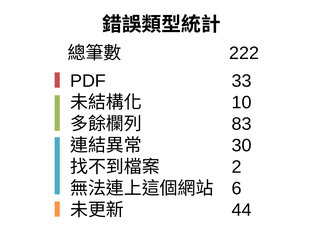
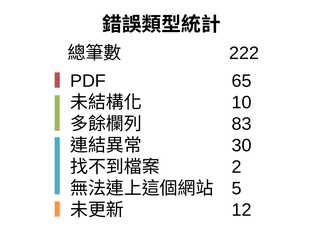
33: 33 -> 65
6: 6 -> 5
44: 44 -> 12
